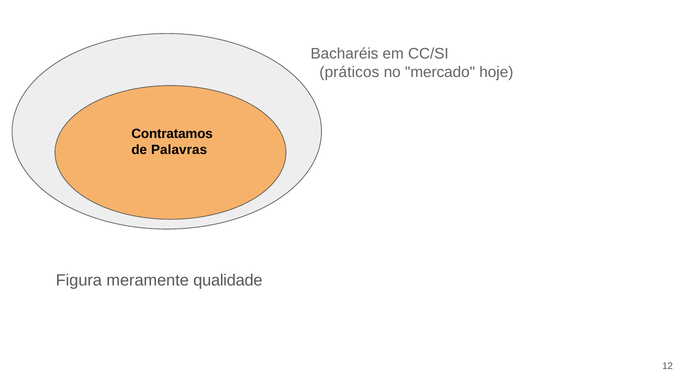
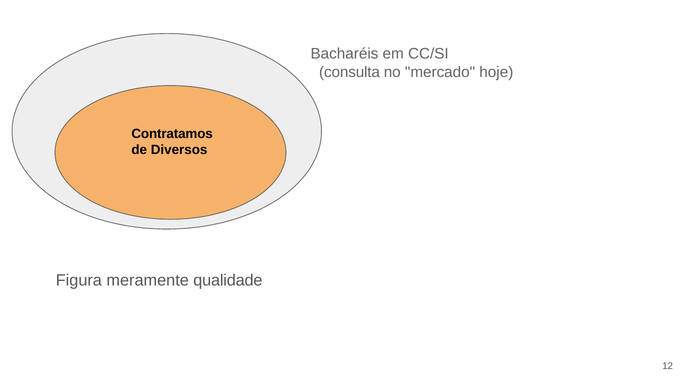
práticos: práticos -> consulta
Palavras: Palavras -> Diversos
